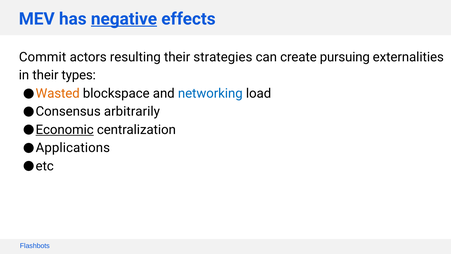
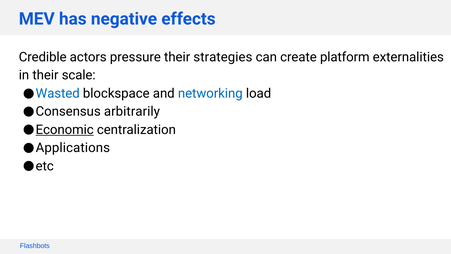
negative underline: present -> none
Commit: Commit -> Credible
resulting: resulting -> pressure
pursuing: pursuing -> platform
types: types -> scale
Wasted colour: orange -> blue
